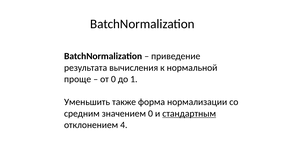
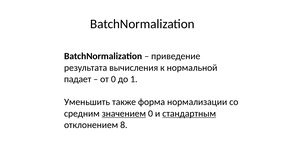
проще: проще -> падает
значением underline: none -> present
4: 4 -> 8
